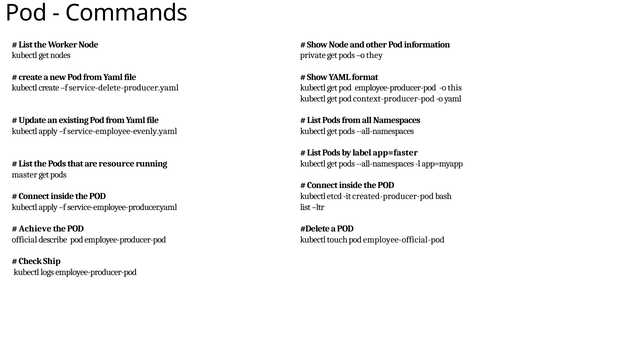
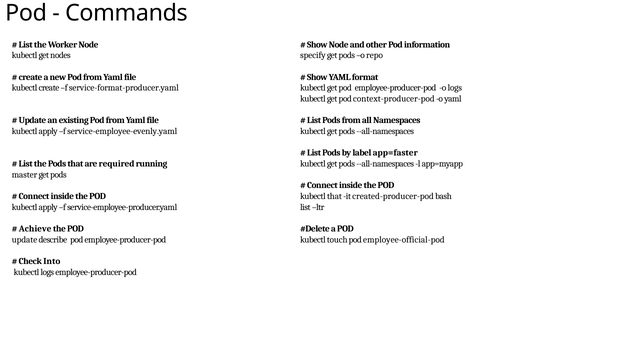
private: private -> specify
they: they -> repo
service-delete-producer.yaml: service-delete-producer.yaml -> service-format-producer.yaml
o this: this -> logs
resource: resource -> required
kubectl etcd: etcd -> that
official at (25, 240): official -> update
Ship: Ship -> Into
